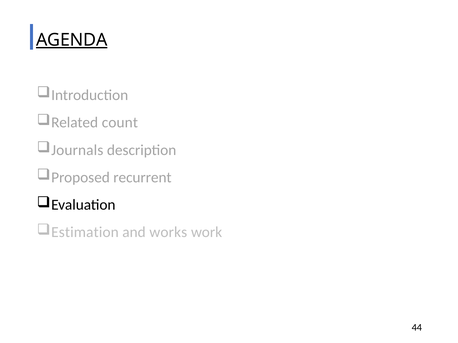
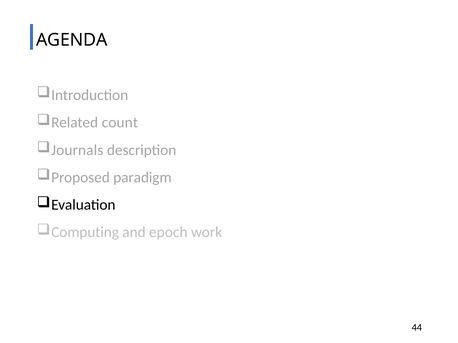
AGENDA underline: present -> none
recurrent: recurrent -> paradigm
Estimation: Estimation -> Computing
works: works -> epoch
